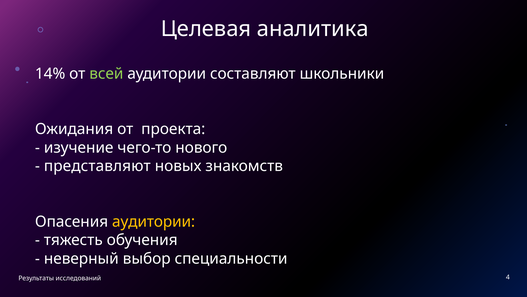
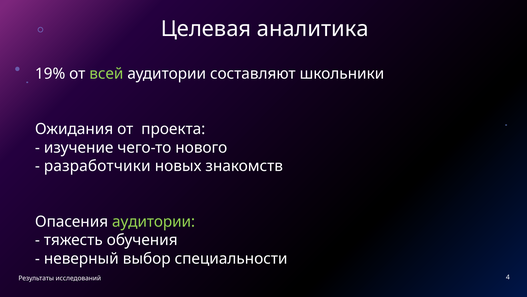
14%: 14% -> 19%
представляют: представляют -> разработчики
аудитории at (154, 221) colour: yellow -> light green
